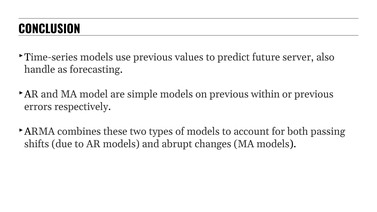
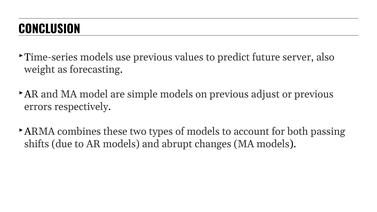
handle: handle -> weight
within: within -> adjust
